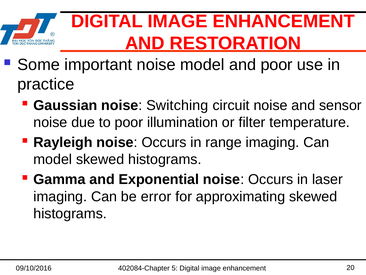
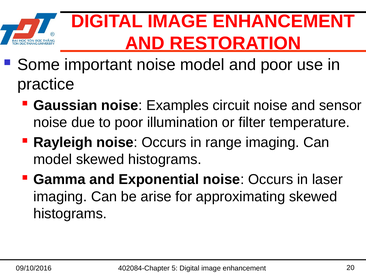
Switching: Switching -> Examples
error: error -> arise
